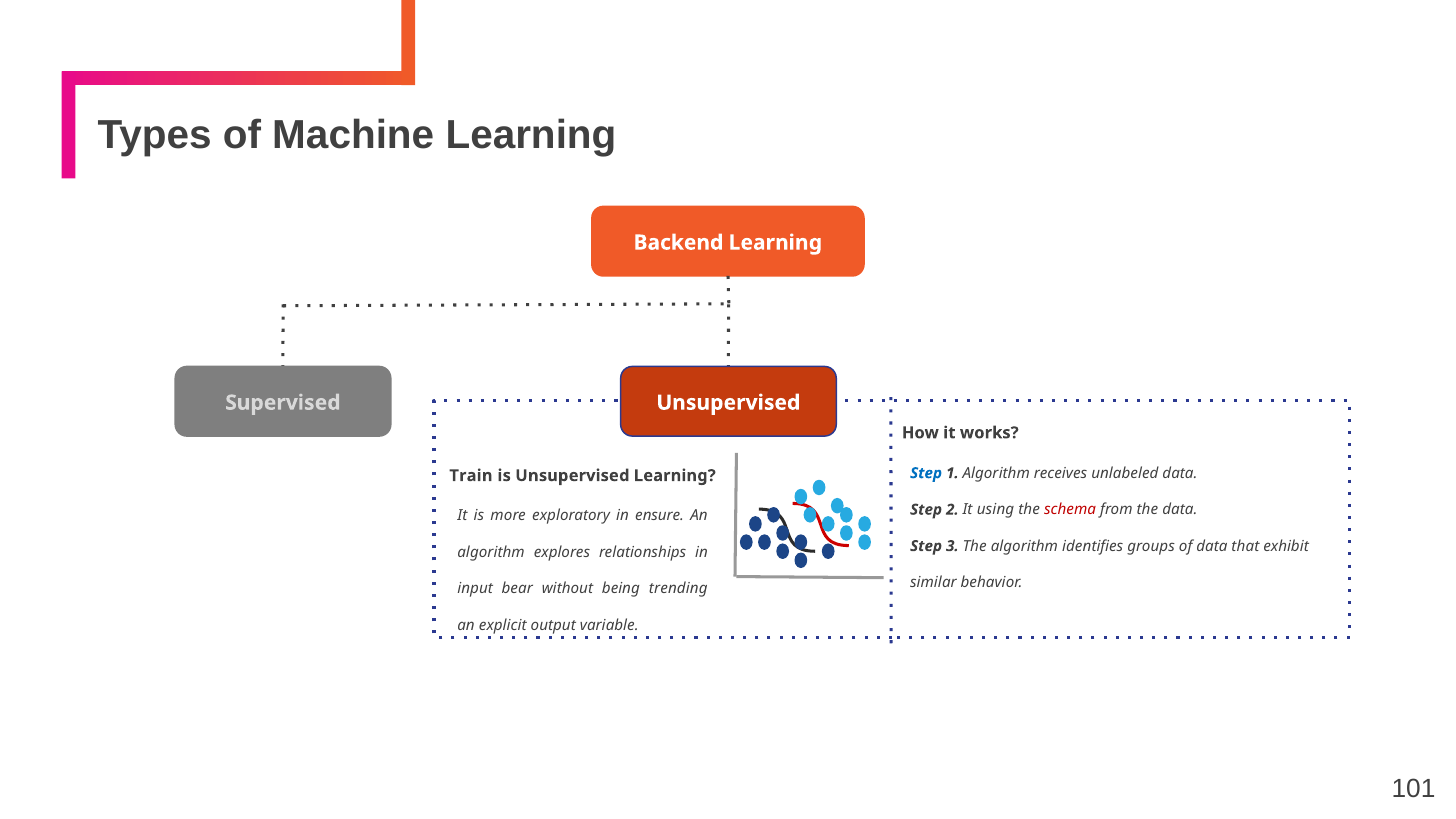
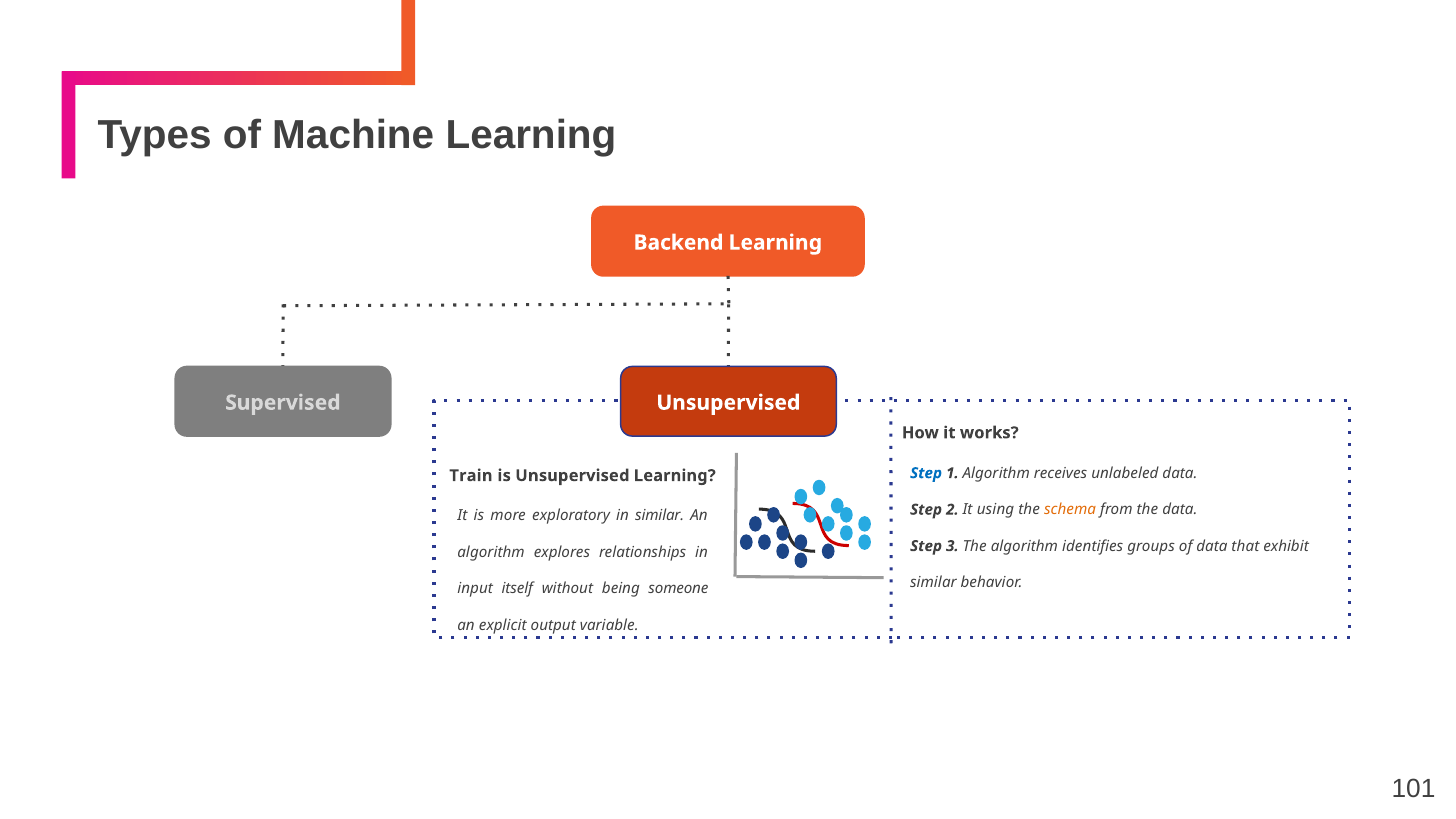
schema colour: red -> orange
in ensure: ensure -> similar
bear: bear -> itself
trending: trending -> someone
